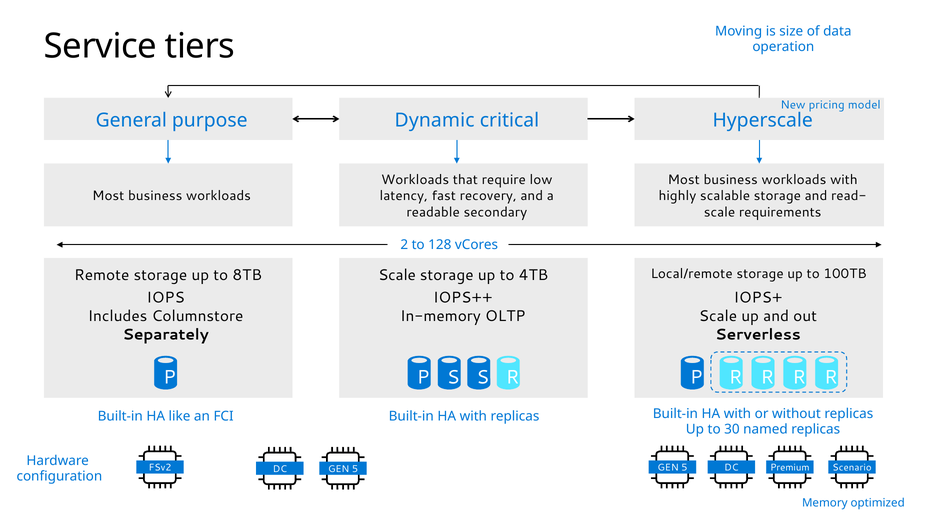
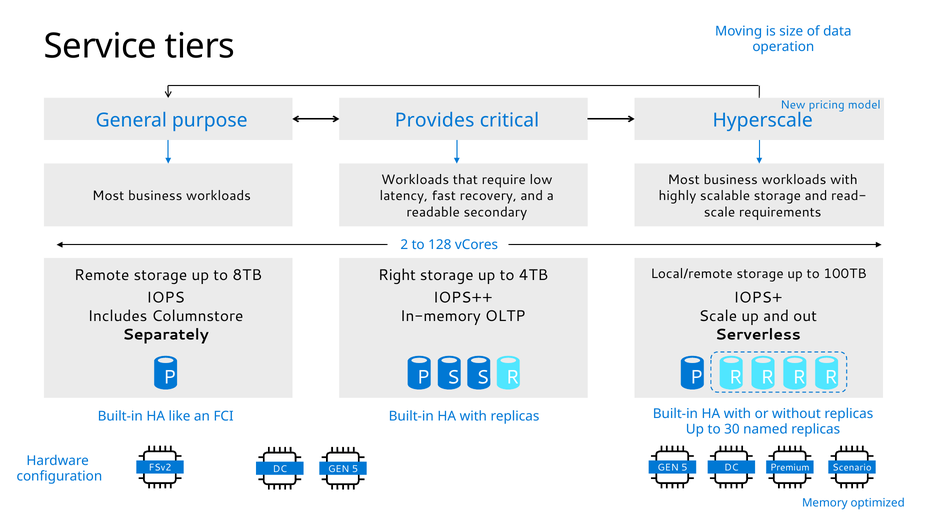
Dynamic: Dynamic -> Provides
Scale at (397, 275): Scale -> Right
